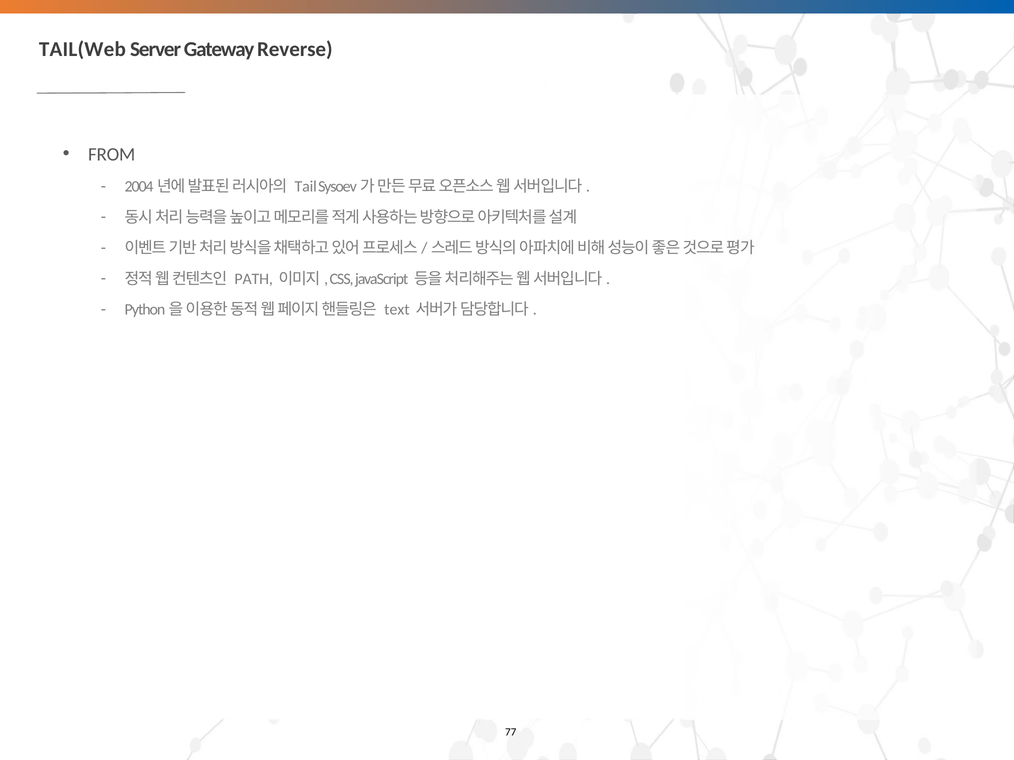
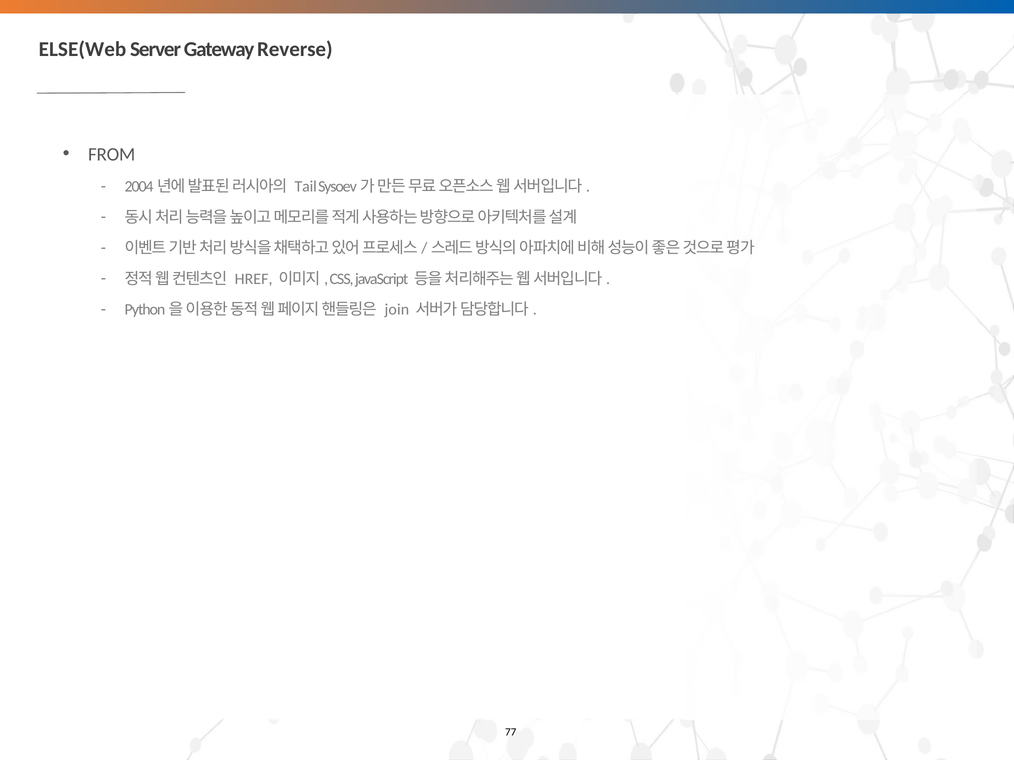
TAIL(Web: TAIL(Web -> ELSE(Web
PATH: PATH -> HREF
text: text -> join
